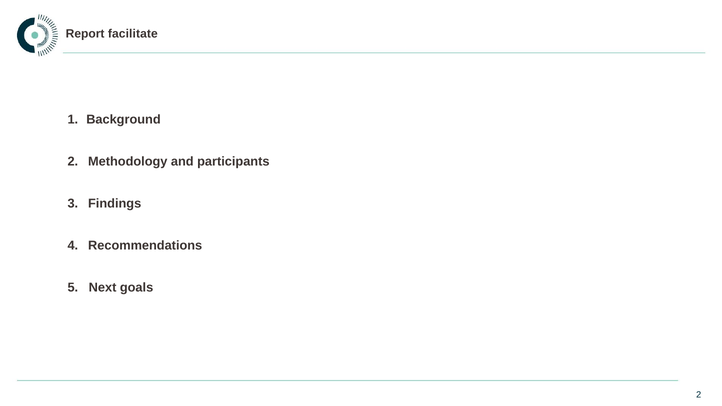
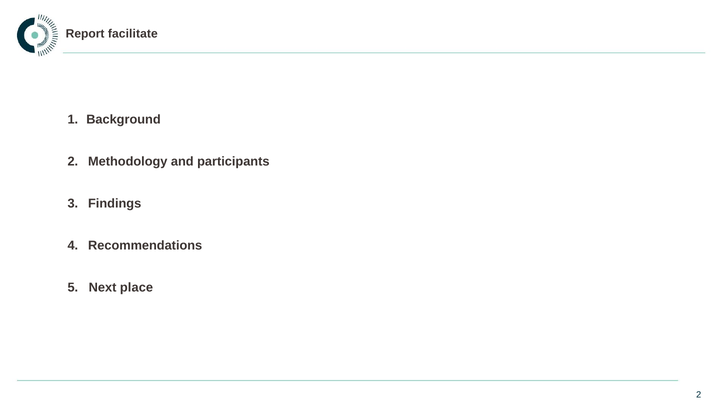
goals: goals -> place
